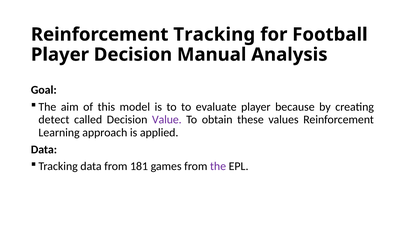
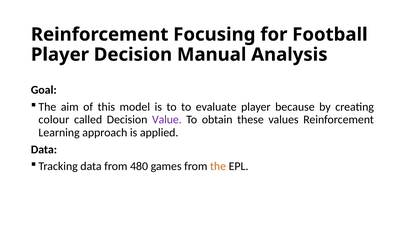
Reinforcement Tracking: Tracking -> Focusing
detect: detect -> colour
181: 181 -> 480
the at (218, 166) colour: purple -> orange
